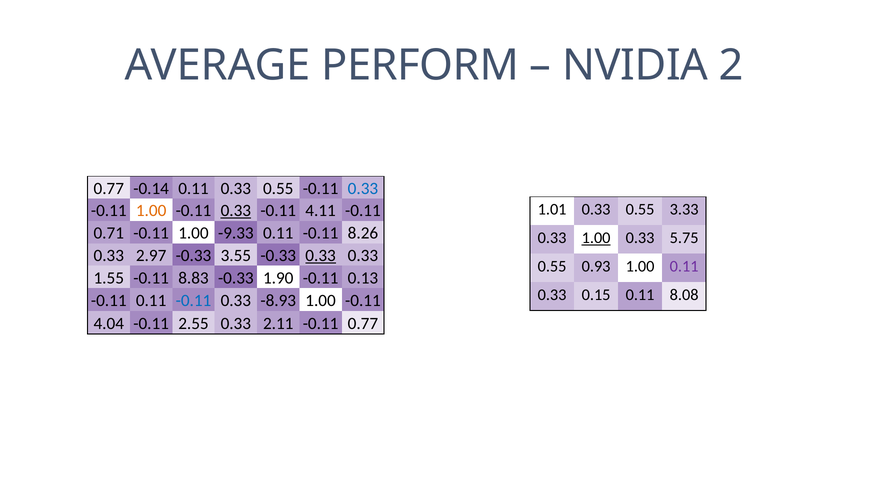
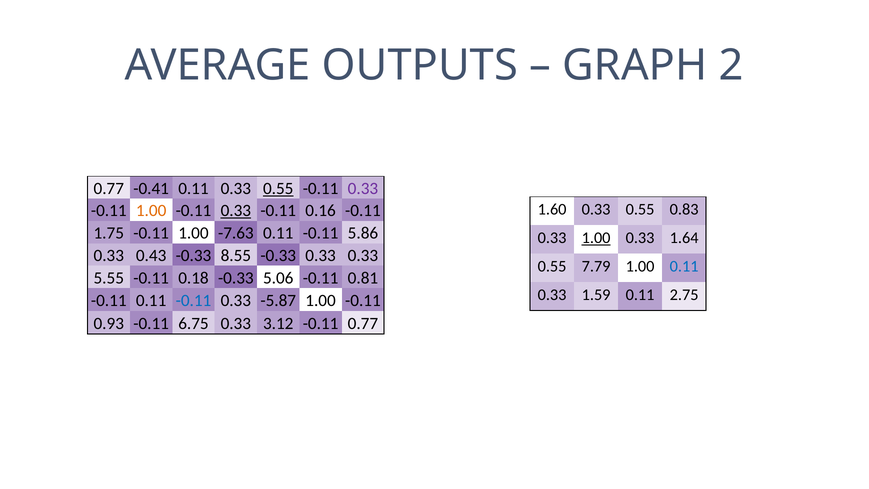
PERFORM: PERFORM -> OUTPUTS
NVIDIA: NVIDIA -> GRAPH
-0.14: -0.14 -> -0.41
0.55 at (278, 188) underline: none -> present
0.33 at (363, 188) colour: blue -> purple
1.01: 1.01 -> 1.60
3.33: 3.33 -> 0.83
4.11: 4.11 -> 0.16
0.71: 0.71 -> 1.75
-9.33: -9.33 -> -7.63
8.26: 8.26 -> 5.86
5.75: 5.75 -> 1.64
2.97: 2.97 -> 0.43
3.55: 3.55 -> 8.55
0.33 at (321, 255) underline: present -> none
0.93: 0.93 -> 7.79
0.11 at (684, 266) colour: purple -> blue
1.55: 1.55 -> 5.55
8.83: 8.83 -> 0.18
1.90: 1.90 -> 5.06
0.13: 0.13 -> 0.81
0.15: 0.15 -> 1.59
8.08: 8.08 -> 2.75
-8.93: -8.93 -> -5.87
4.04: 4.04 -> 0.93
2.55: 2.55 -> 6.75
2.11: 2.11 -> 3.12
